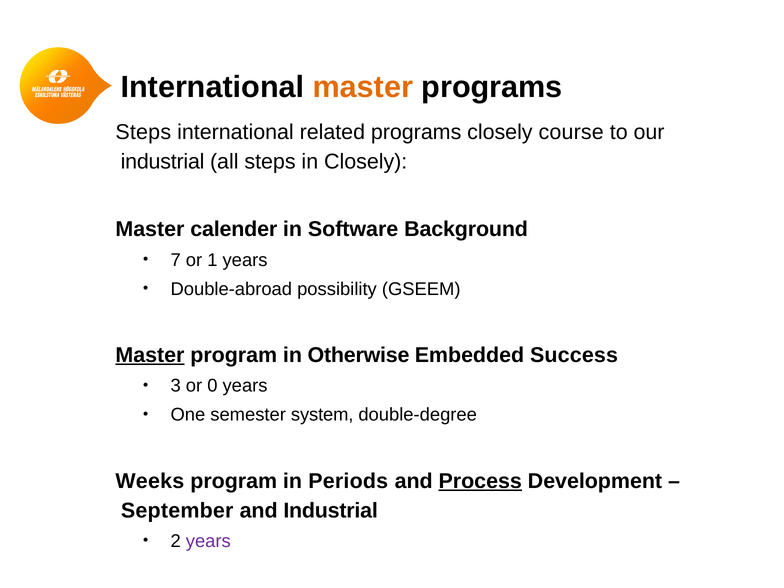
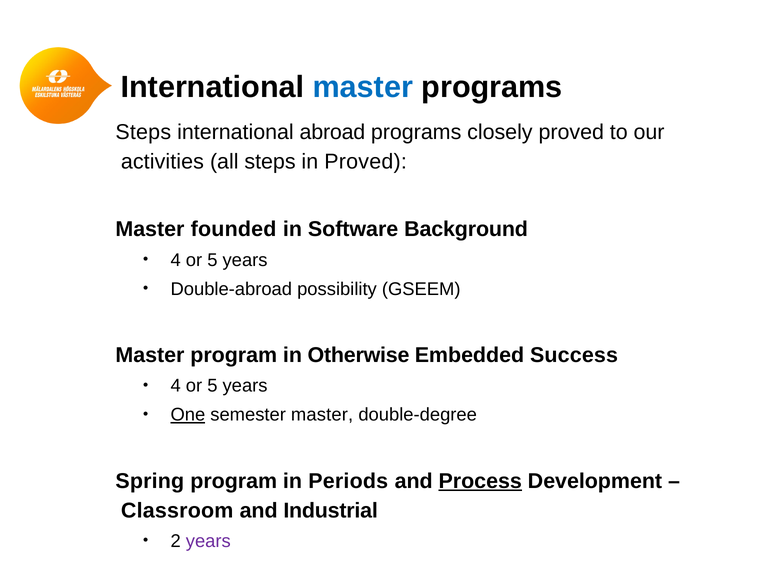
master at (363, 87) colour: orange -> blue
related: related -> abroad
closely course: course -> proved
industrial at (163, 162): industrial -> activities
in Closely: Closely -> Proved
calender: calender -> founded
7 at (176, 260): 7 -> 4
1 at (212, 260): 1 -> 5
Master at (150, 355) underline: present -> none
3 at (176, 386): 3 -> 4
0 at (212, 386): 0 -> 5
One underline: none -> present
semester system: system -> master
Weeks: Weeks -> Spring
September: September -> Classroom
